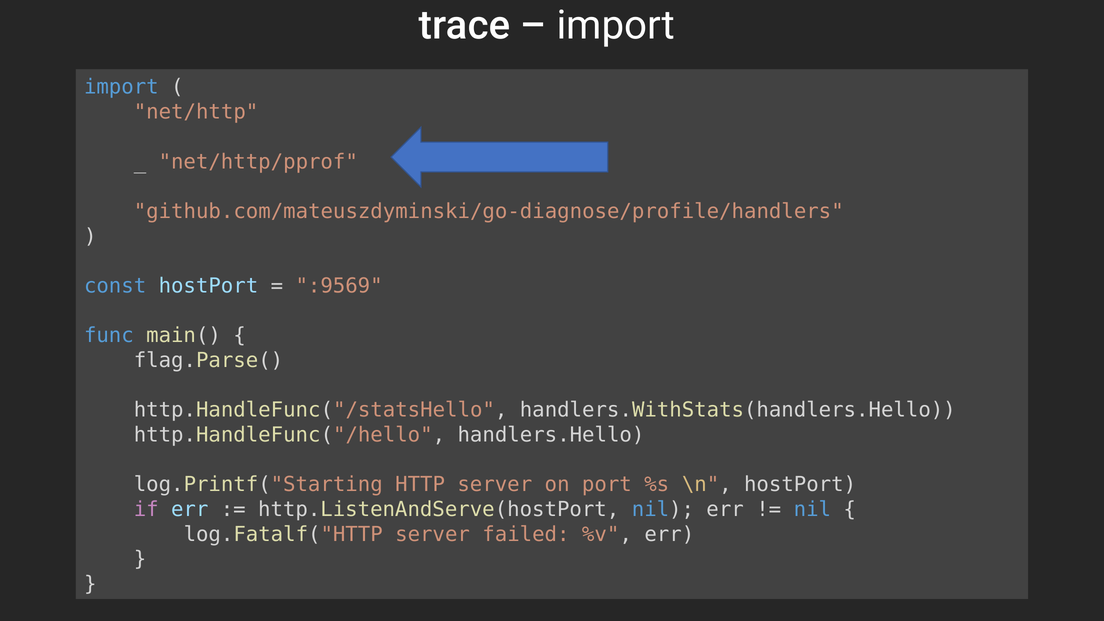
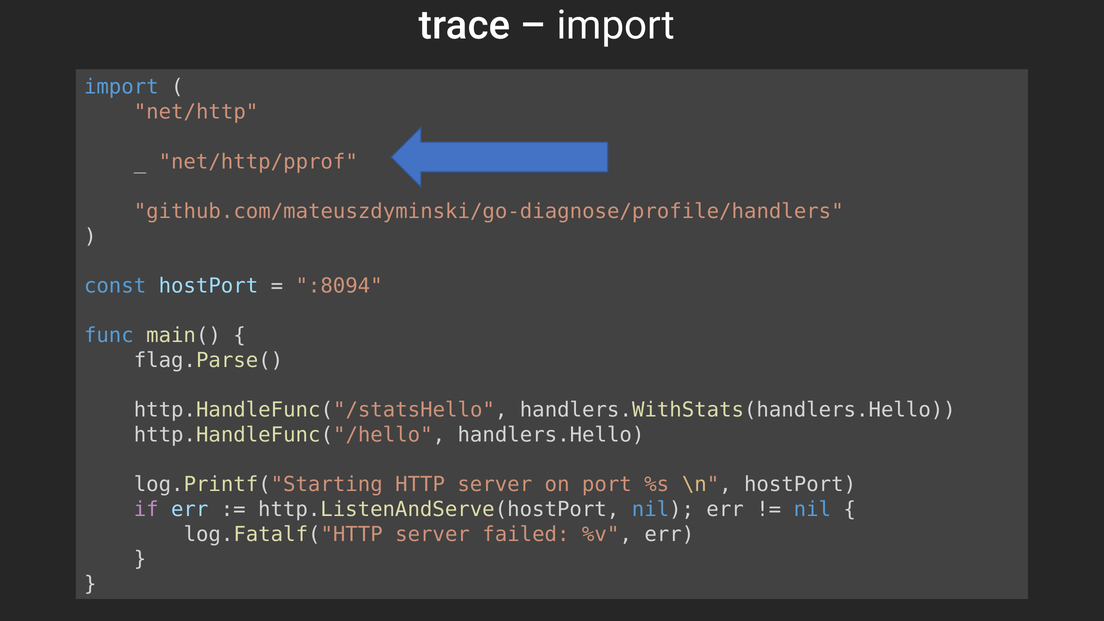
:9569: :9569 -> :8094
